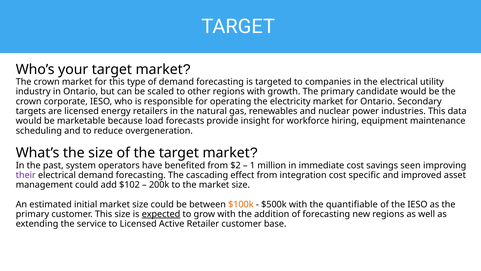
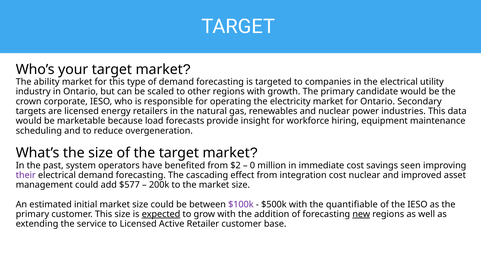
crown at (47, 82): crown -> ability
1: 1 -> 0
cost specific: specific -> nuclear
$102: $102 -> $577
$100k colour: orange -> purple
new underline: none -> present
